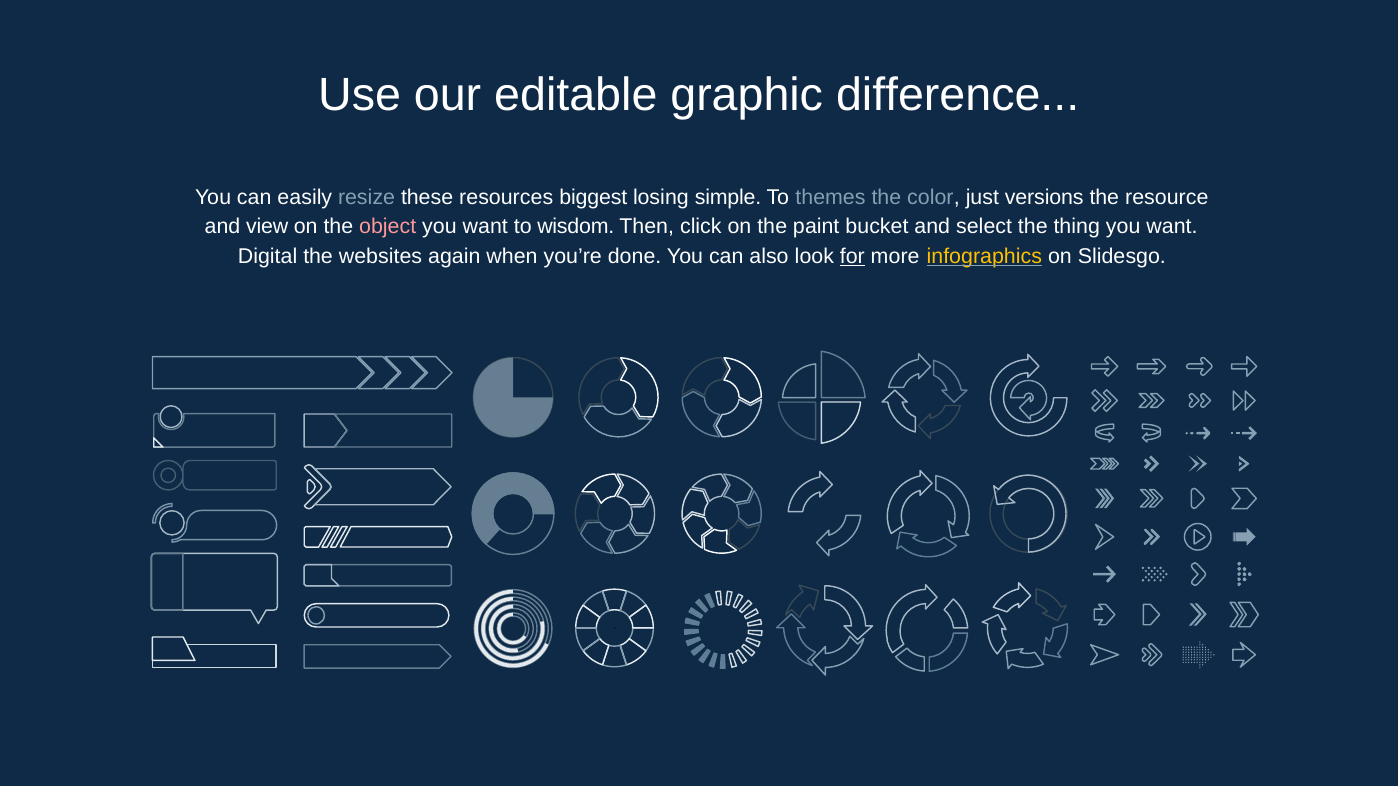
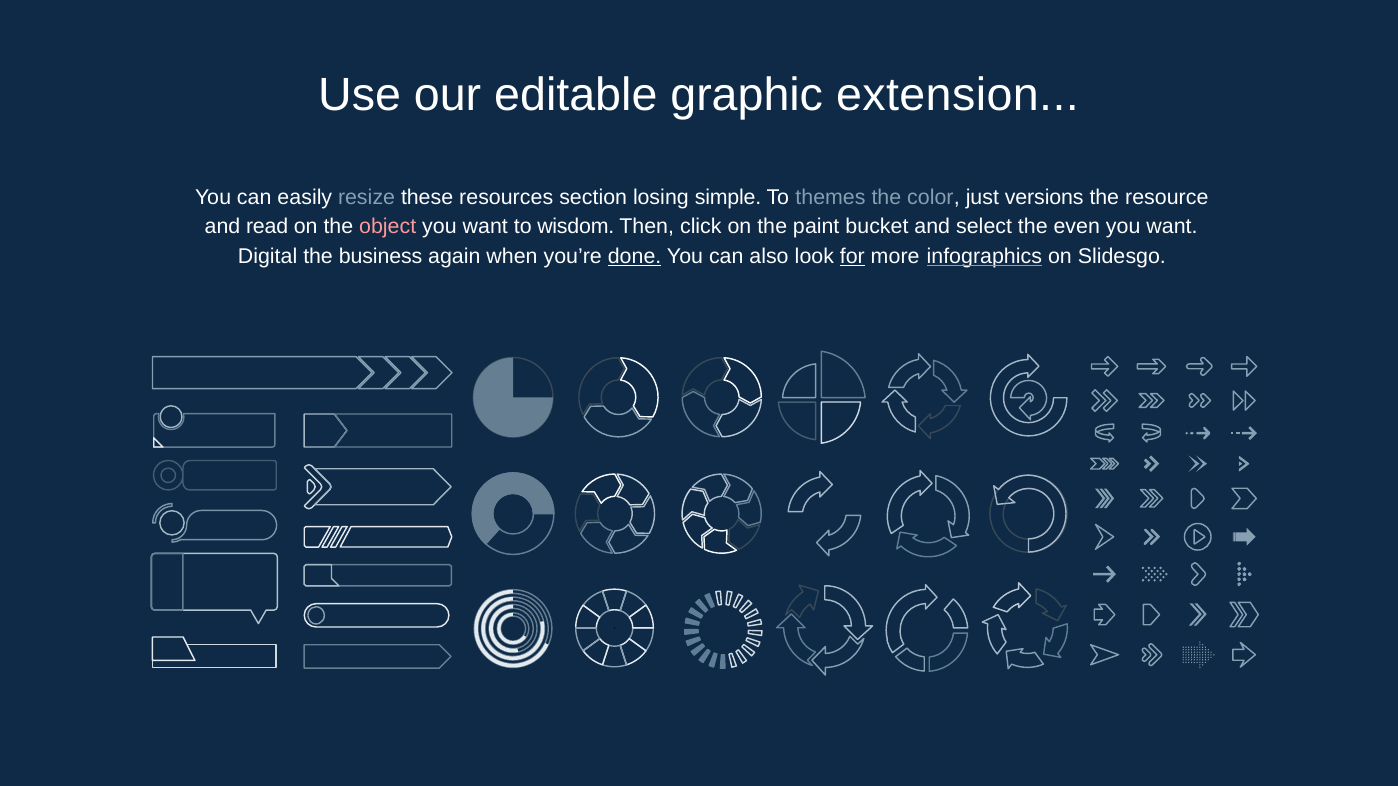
difference: difference -> extension
biggest: biggest -> section
view: view -> read
thing: thing -> even
websites: websites -> business
done underline: none -> present
infographics colour: yellow -> white
